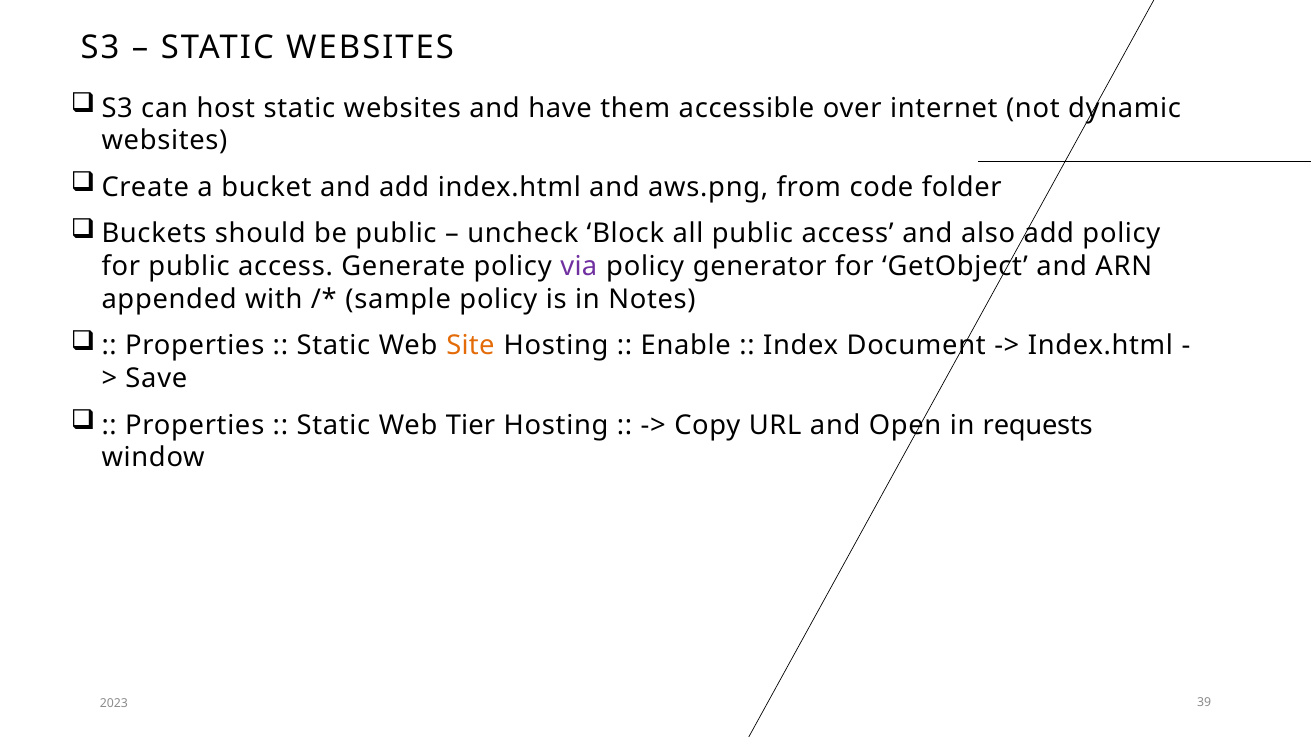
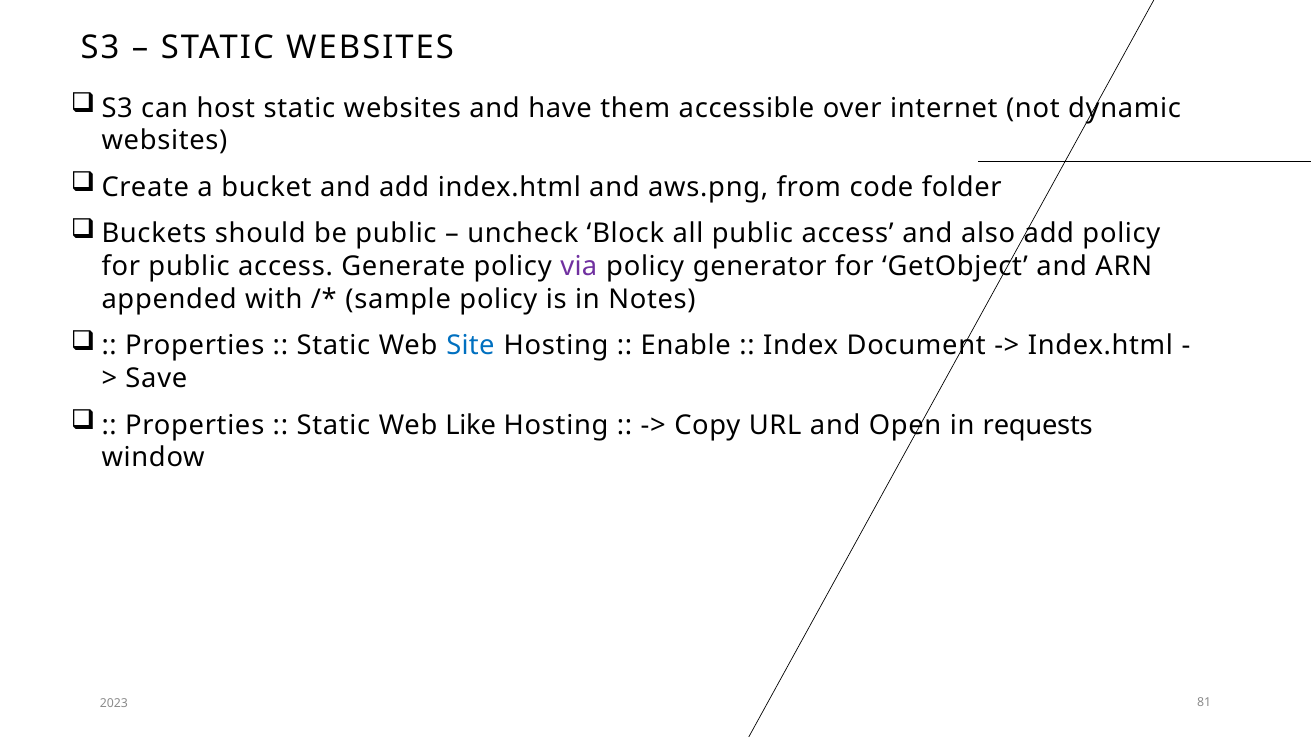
Site colour: orange -> blue
Tier: Tier -> Like
39: 39 -> 81
